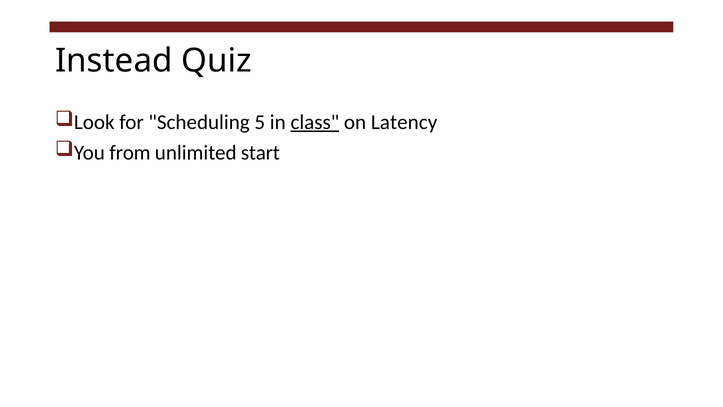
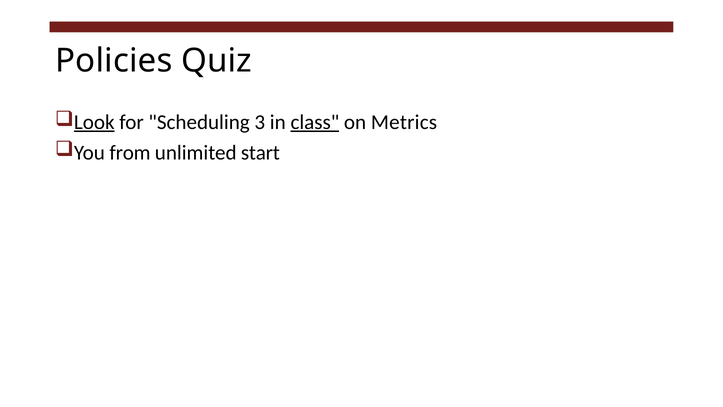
Instead: Instead -> Policies
Look underline: none -> present
5: 5 -> 3
Latency: Latency -> Metrics
